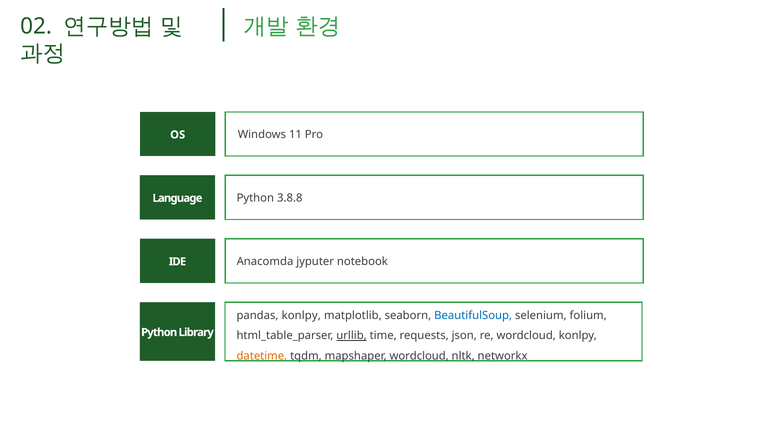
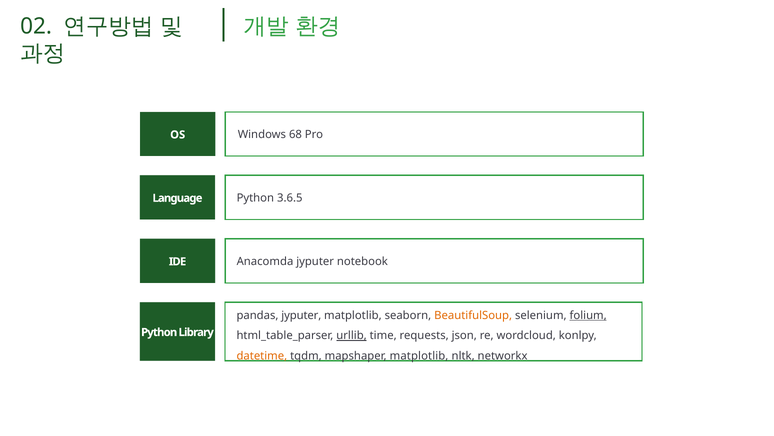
11: 11 -> 68
3.8.8: 3.8.8 -> 3.6.5
pandas konlpy: konlpy -> jyputer
BeautifulSoup colour: blue -> orange
folium underline: none -> present
mapshaper wordcloud: wordcloud -> matplotlib
